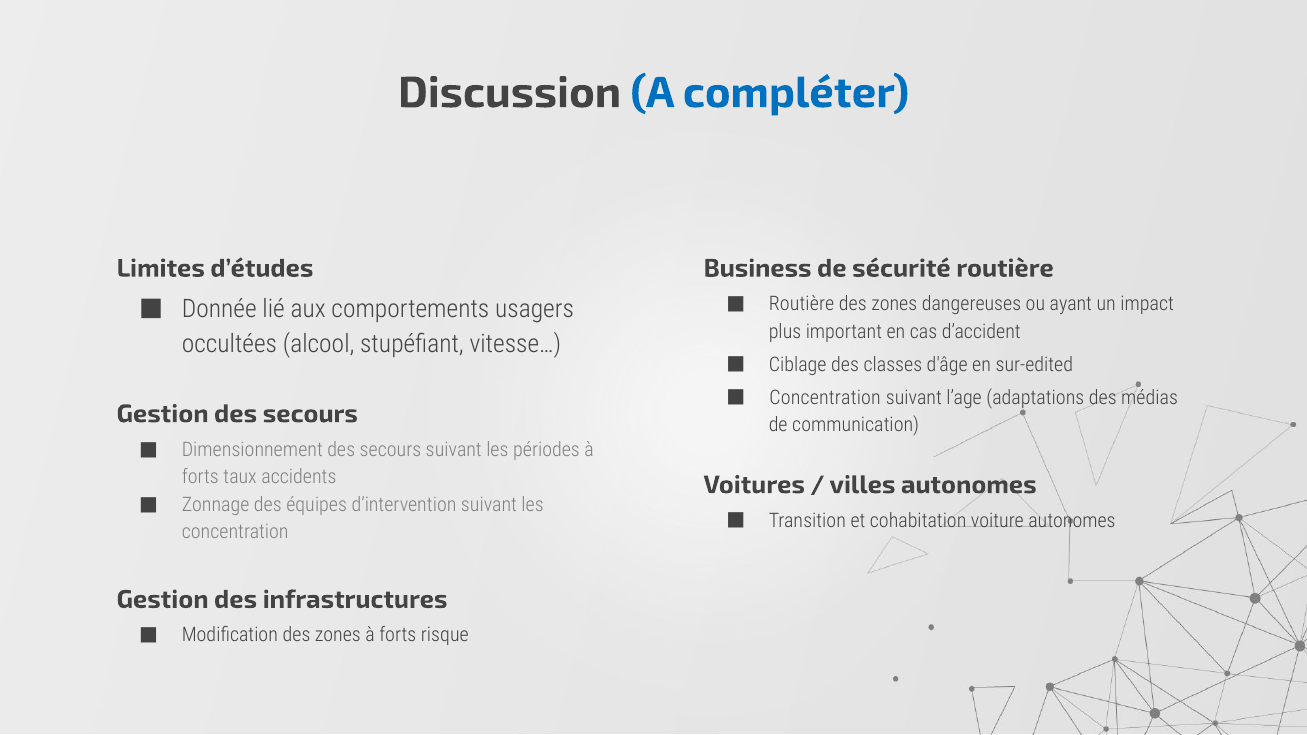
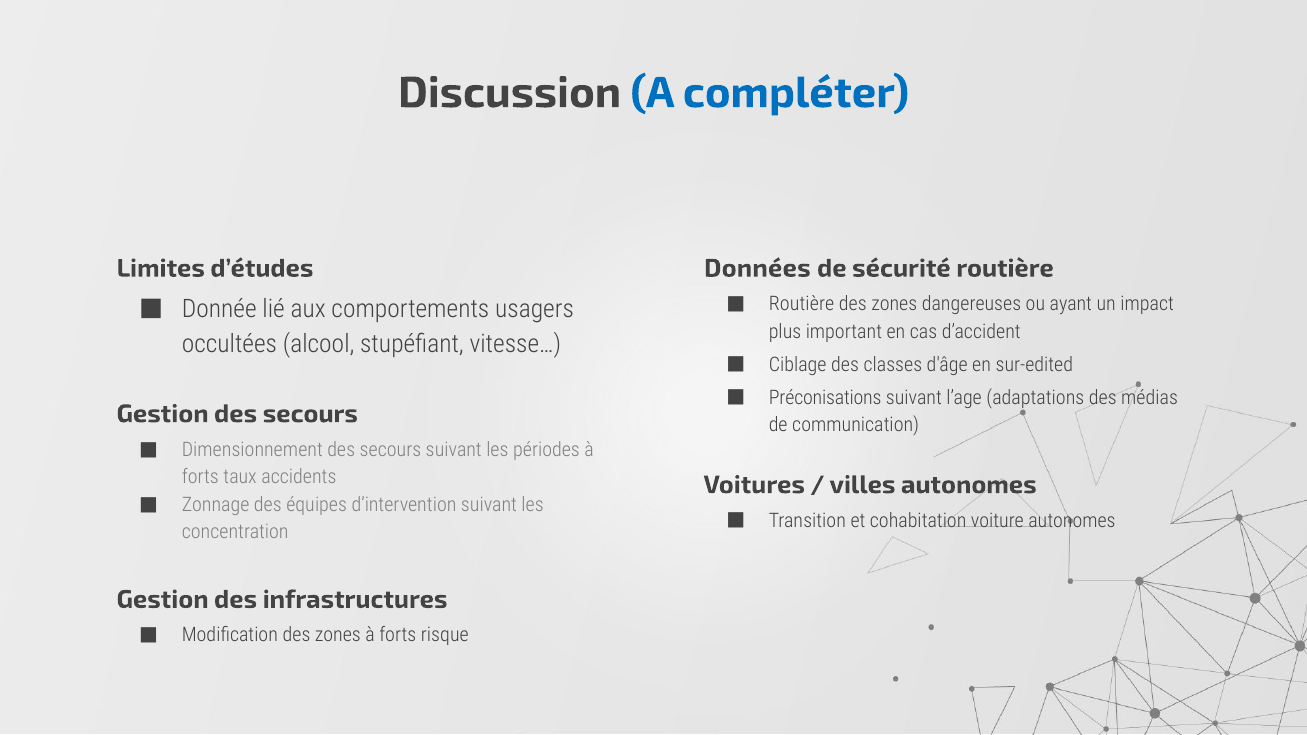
Business: Business -> Données
Concentration at (825, 398): Concentration -> Préconisations
